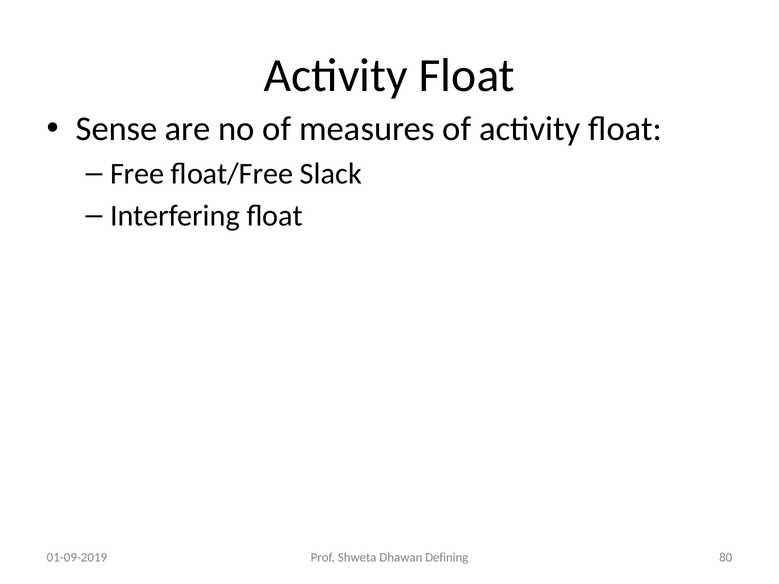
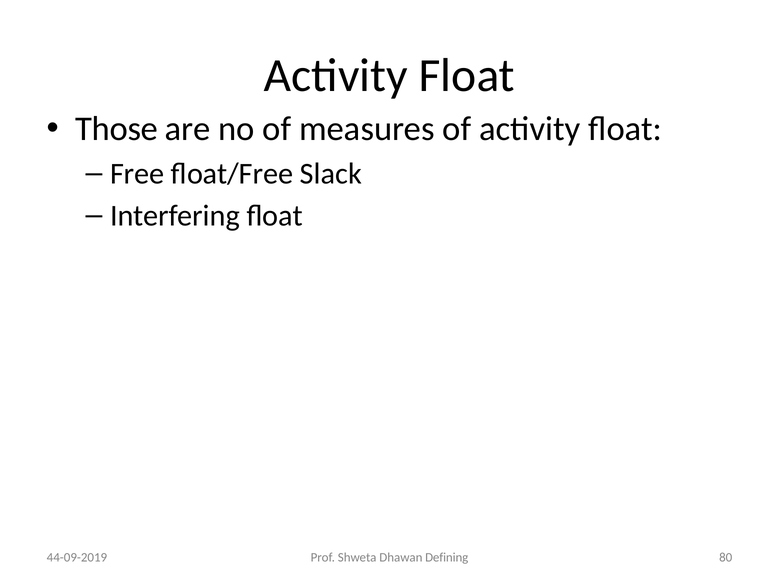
Sense: Sense -> Those
01-09-2019: 01-09-2019 -> 44-09-2019
